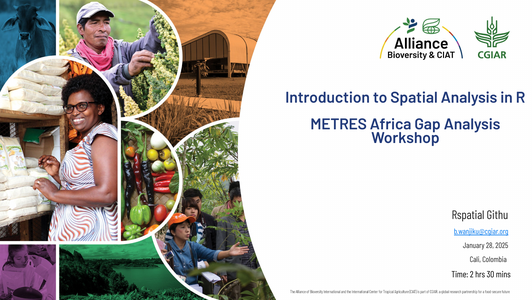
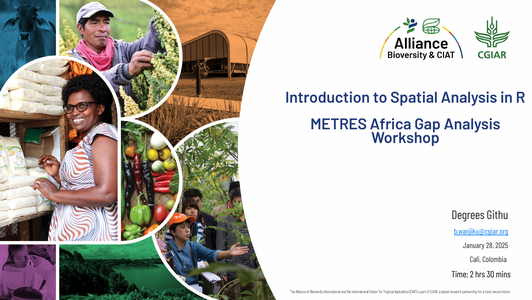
Rspatial: Rspatial -> Degrees
